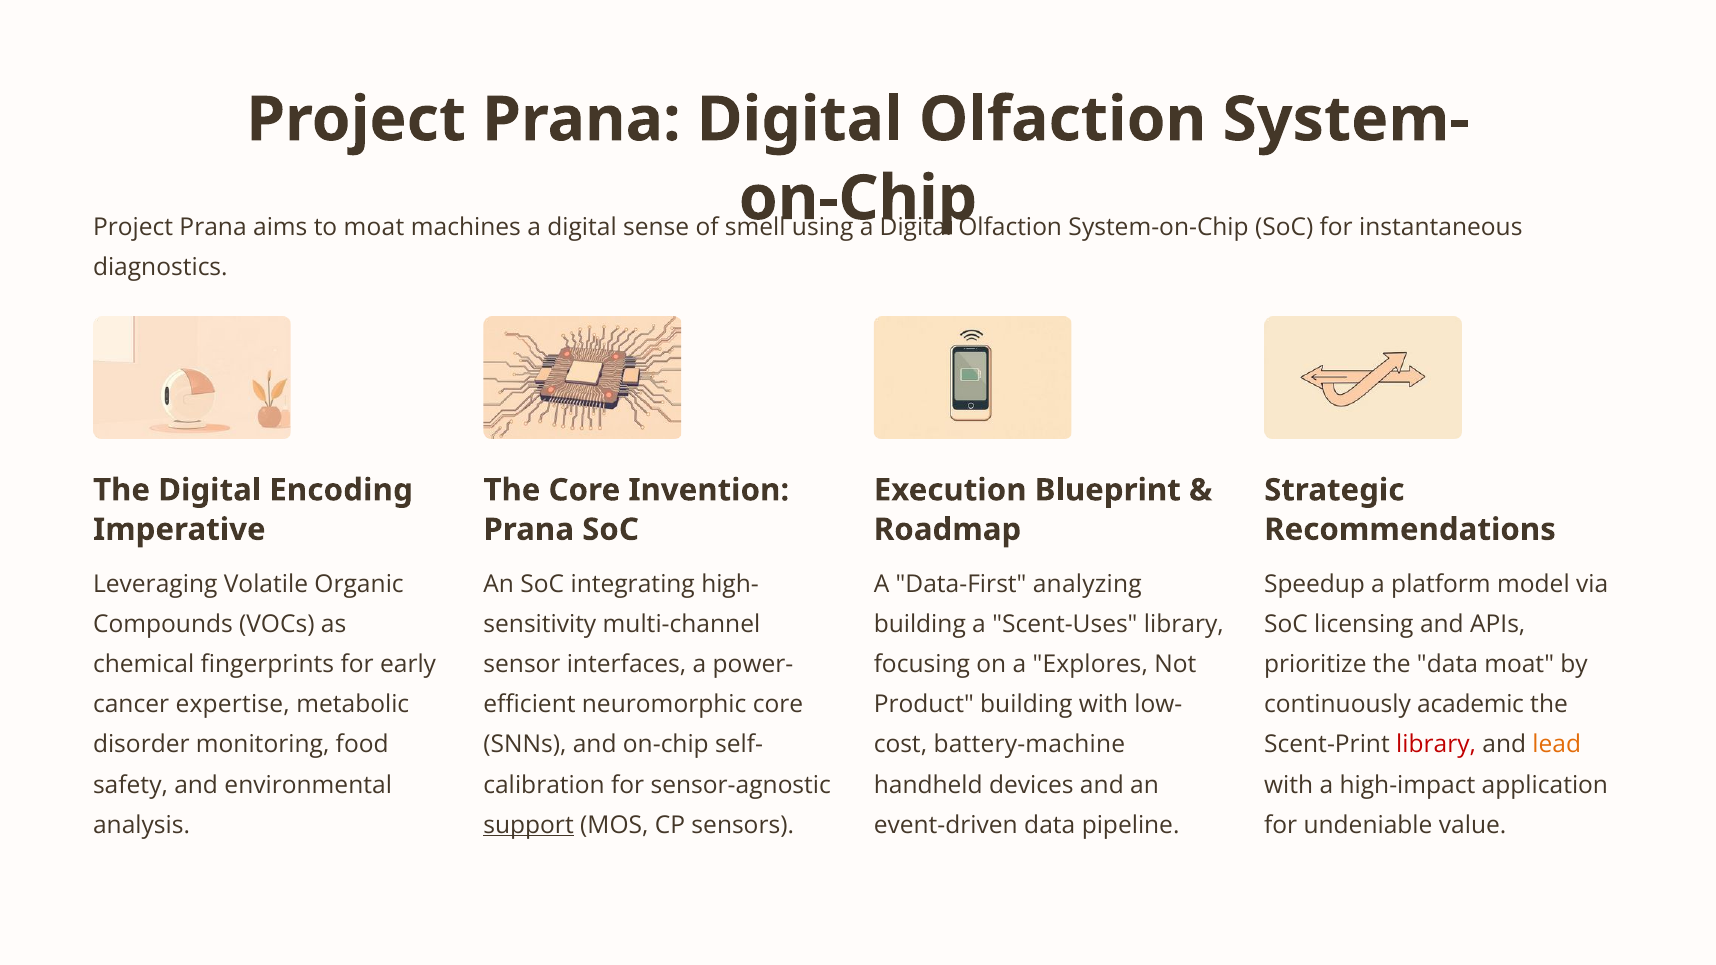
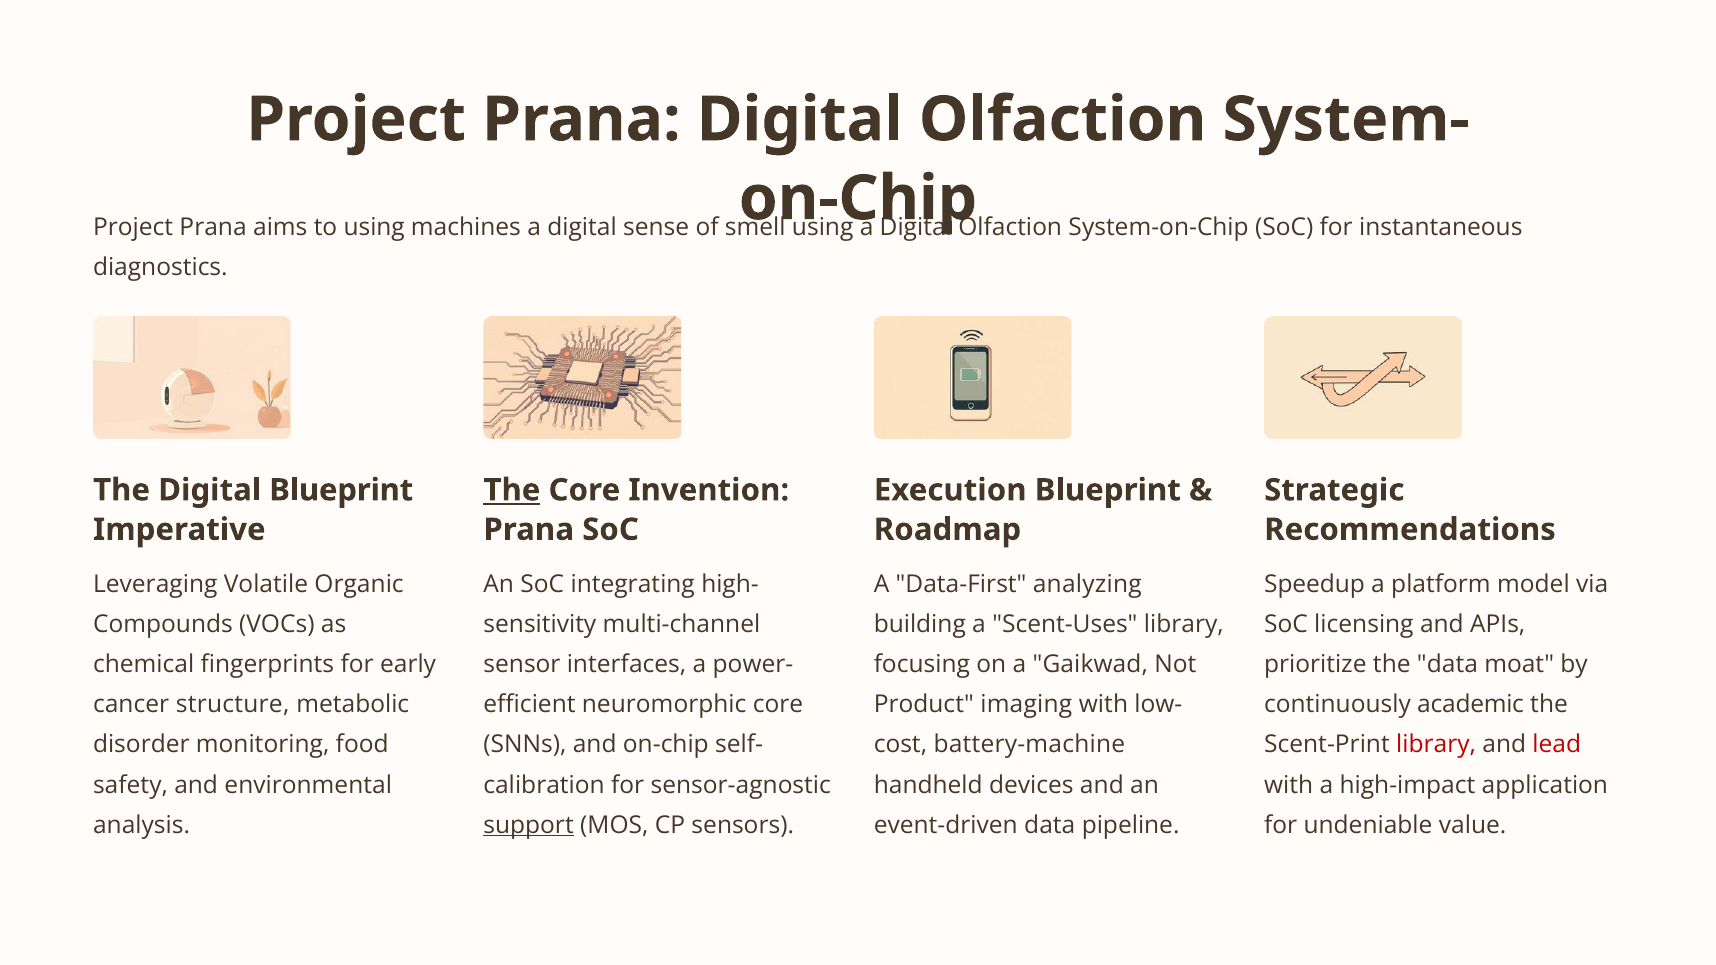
to moat: moat -> using
Digital Encoding: Encoding -> Blueprint
The at (512, 490) underline: none -> present
Explores: Explores -> Gaikwad
expertise: expertise -> structure
Product building: building -> imaging
lead colour: orange -> red
